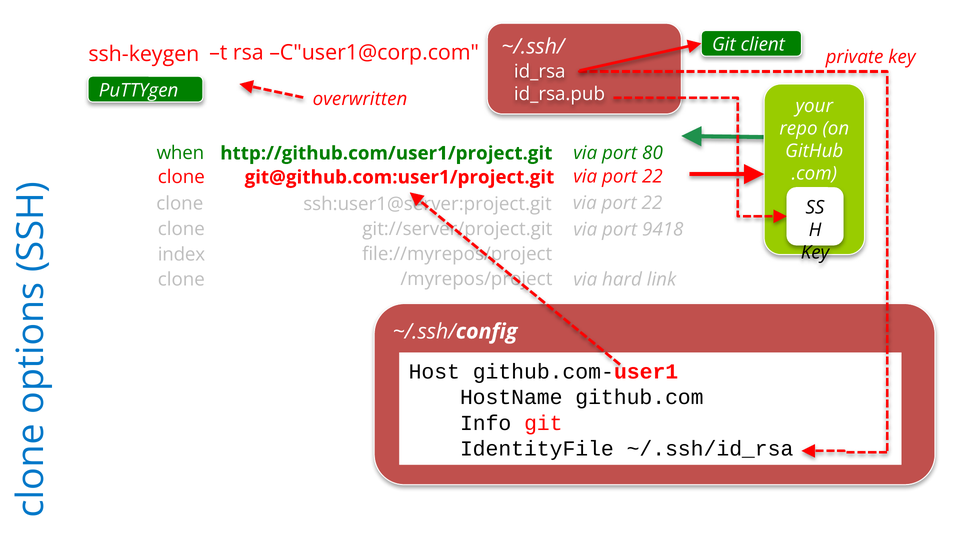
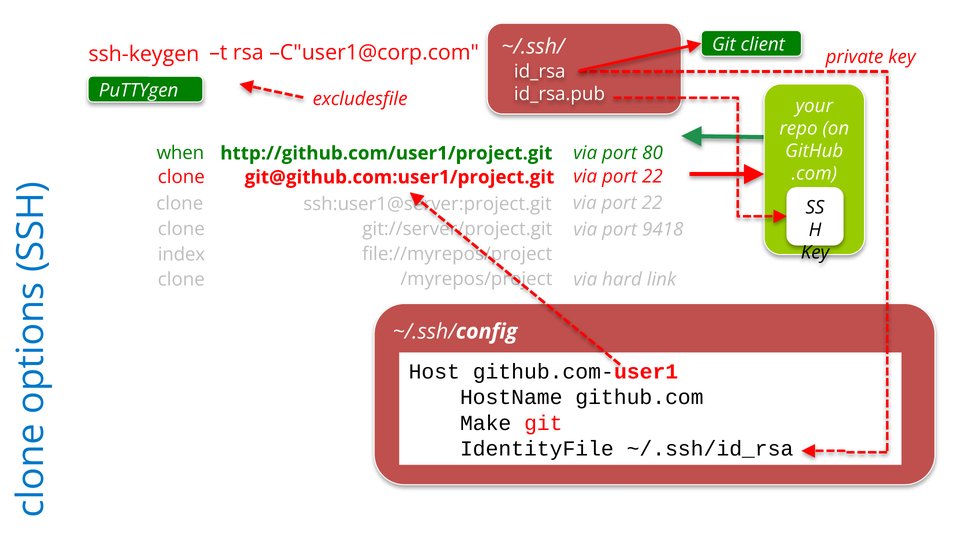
overwritten: overwritten -> excludesfile
Info: Info -> Make
